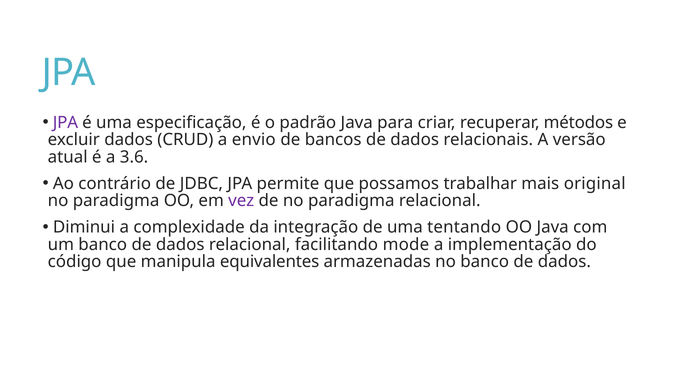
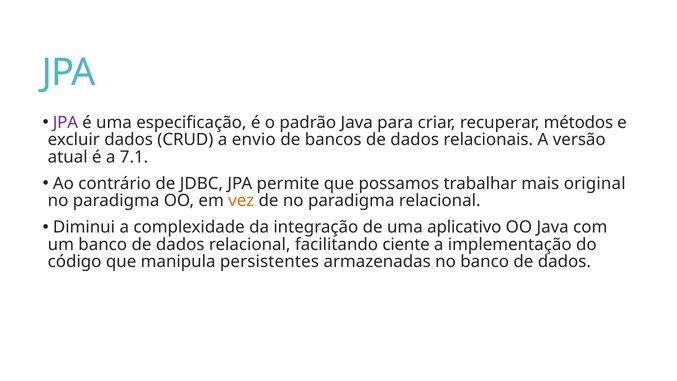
3.6: 3.6 -> 7.1
vez colour: purple -> orange
tentando: tentando -> aplicativo
mode: mode -> ciente
equivalentes: equivalentes -> persistentes
